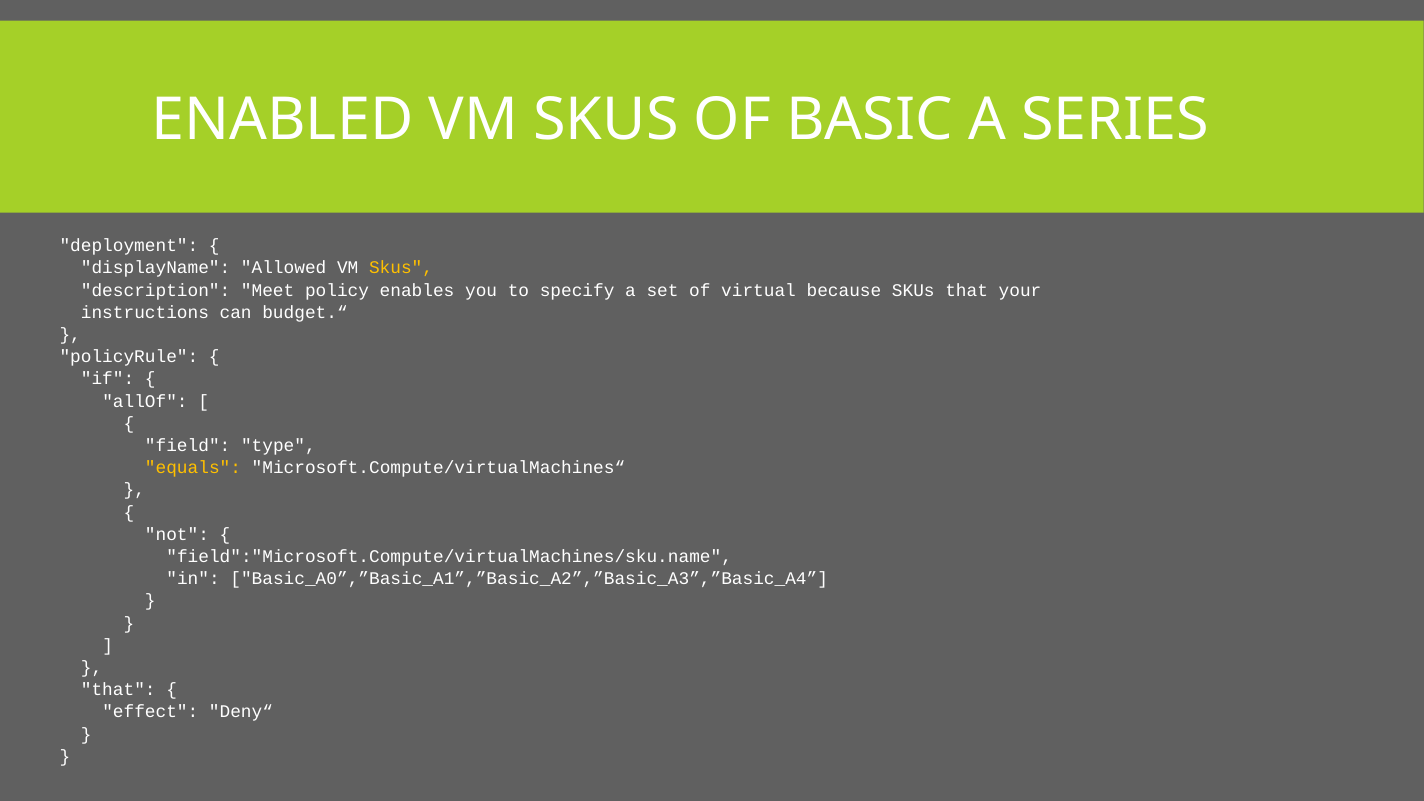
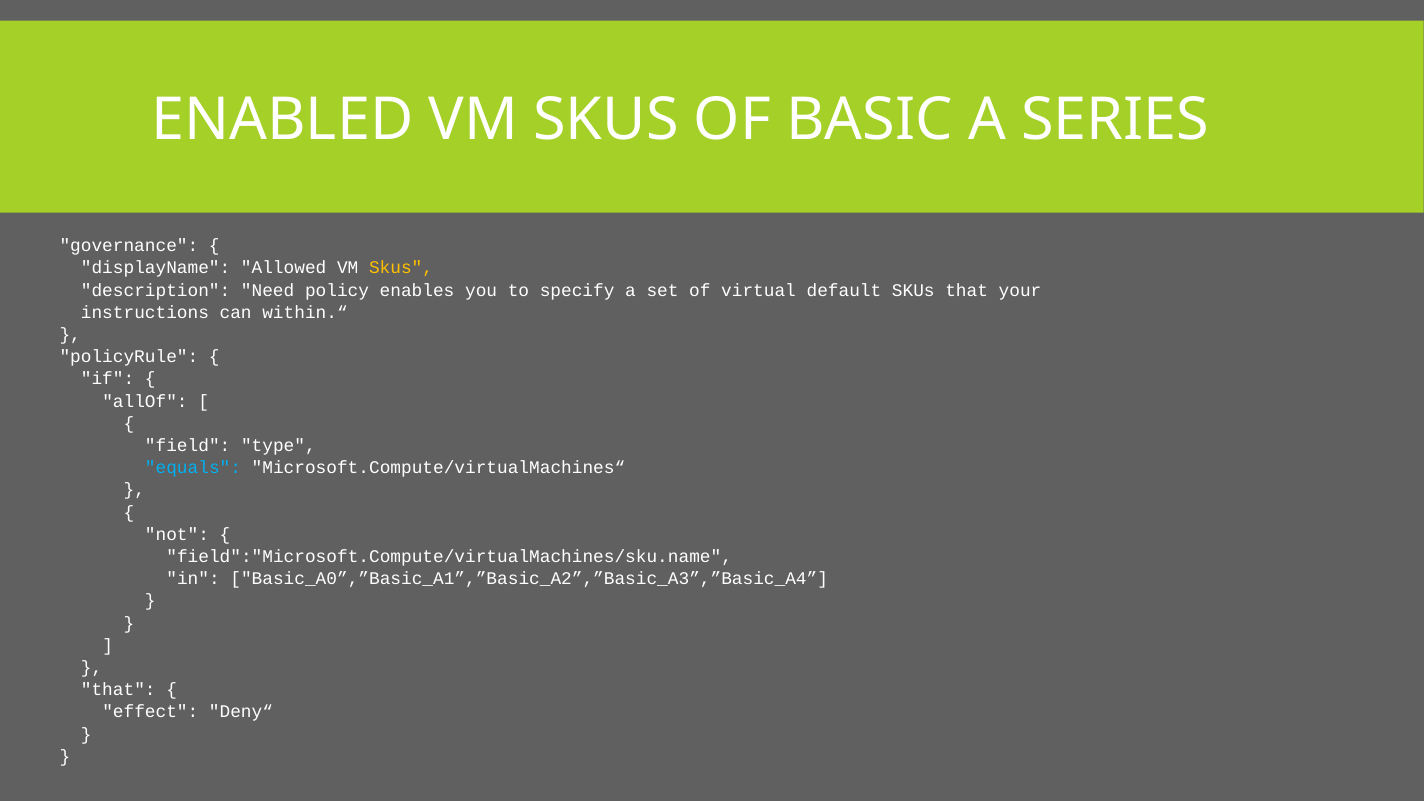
deployment: deployment -> governance
Meet: Meet -> Need
because: because -> default
budget.“: budget.“ -> within.“
equals colour: yellow -> light blue
